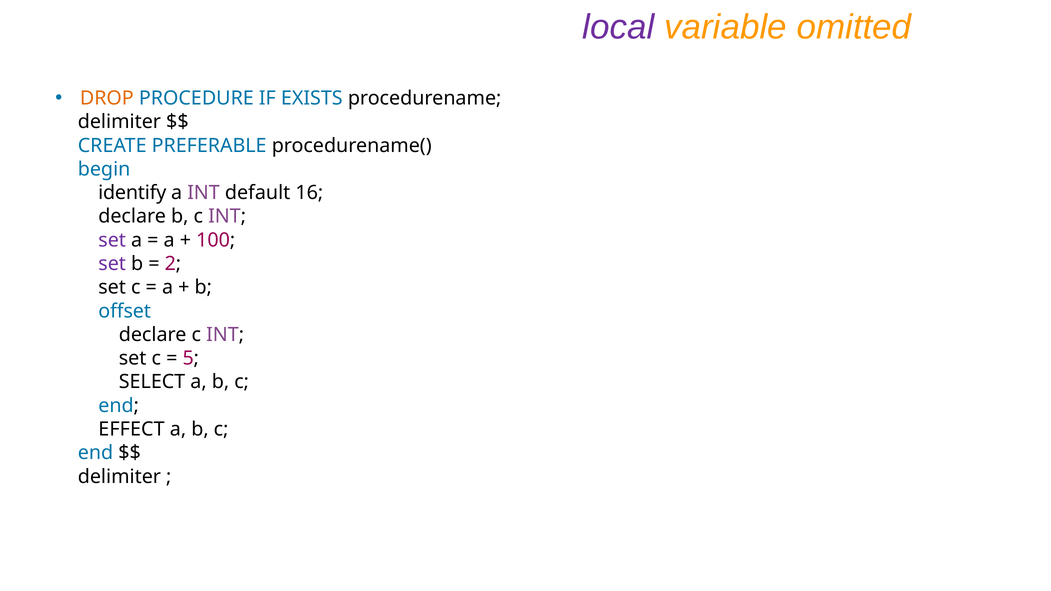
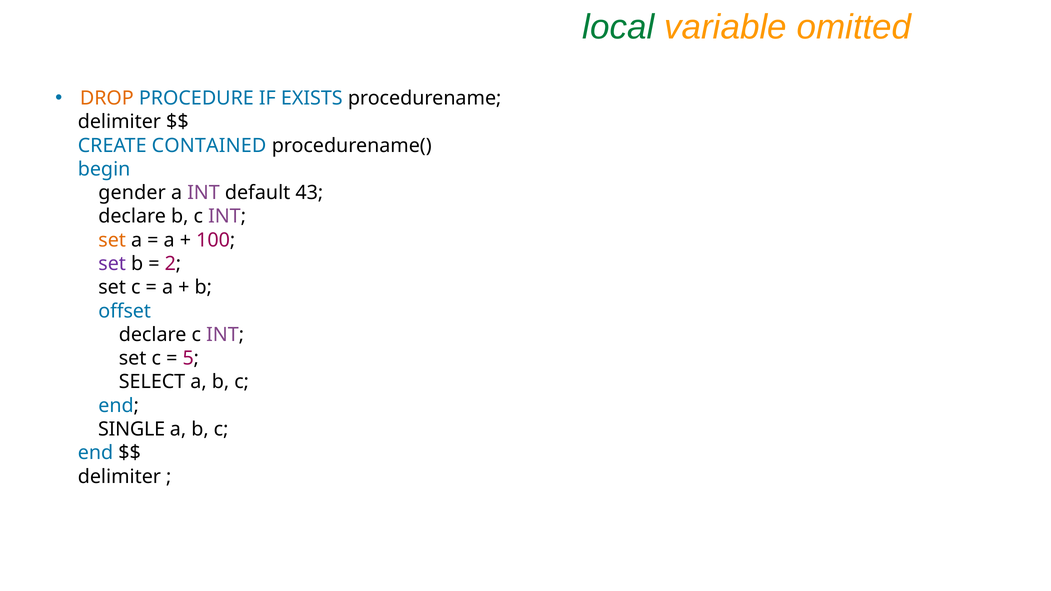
local colour: purple -> green
PREFERABLE: PREFERABLE -> CONTAINED
identify: identify -> gender
16: 16 -> 43
set at (112, 240) colour: purple -> orange
EFFECT: EFFECT -> SINGLE
